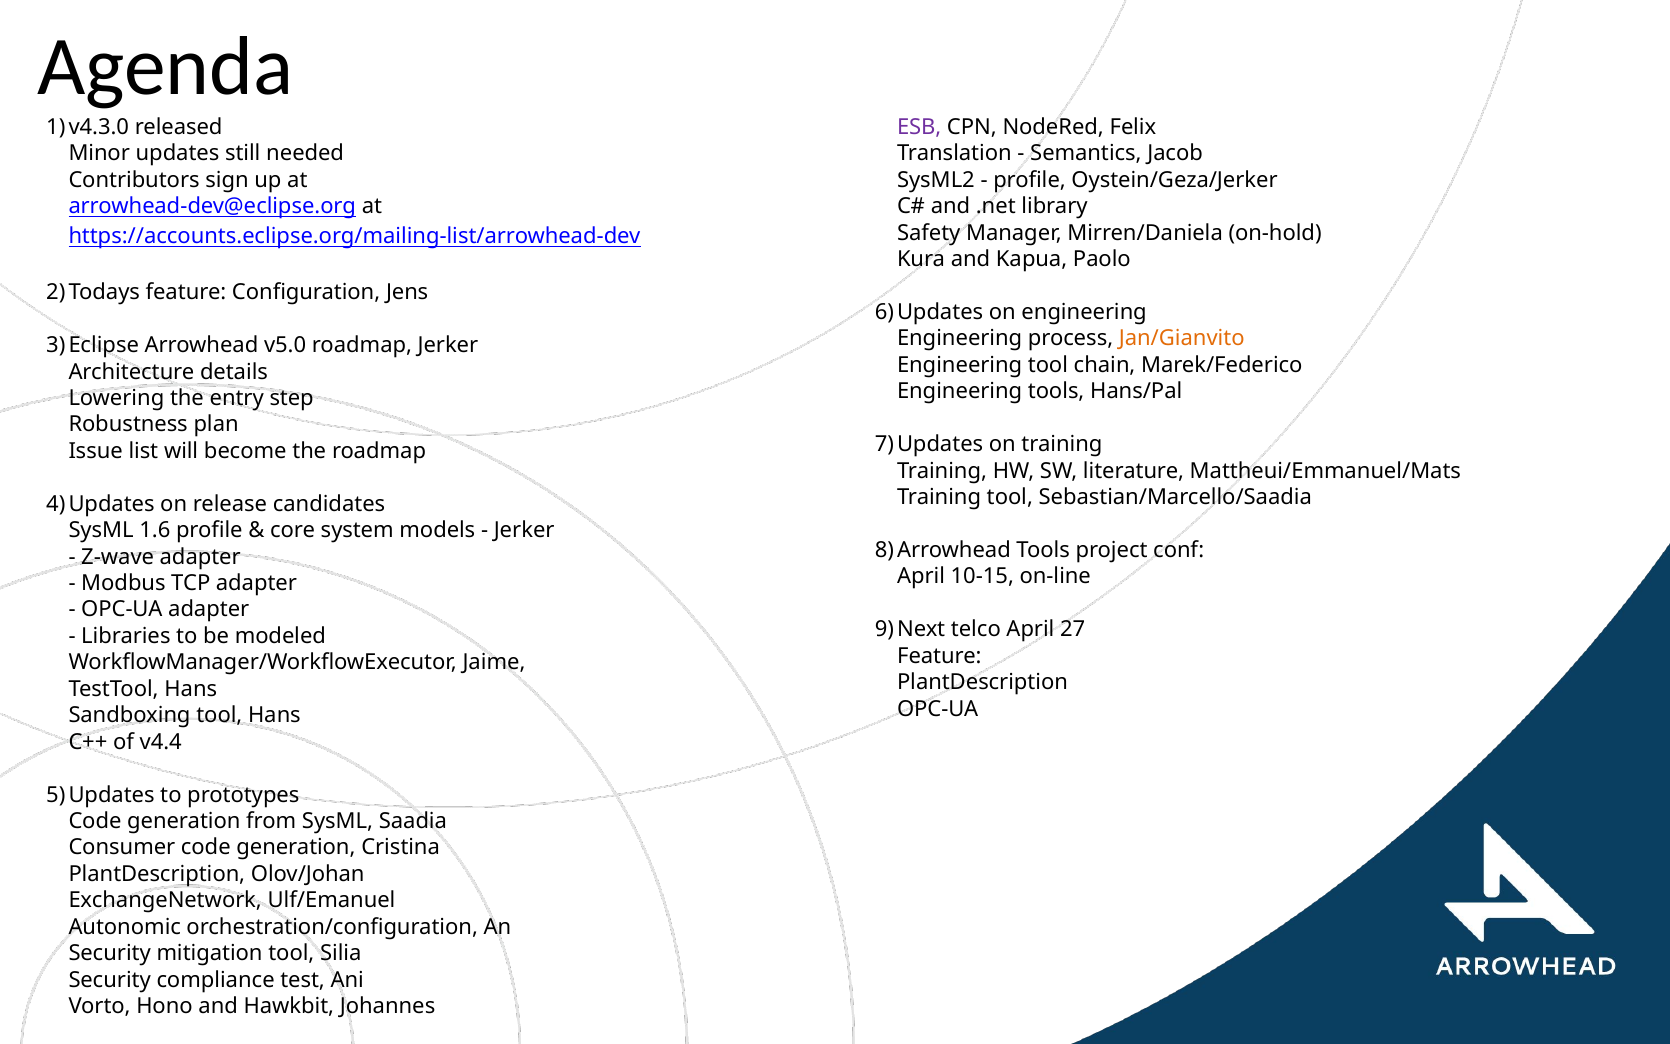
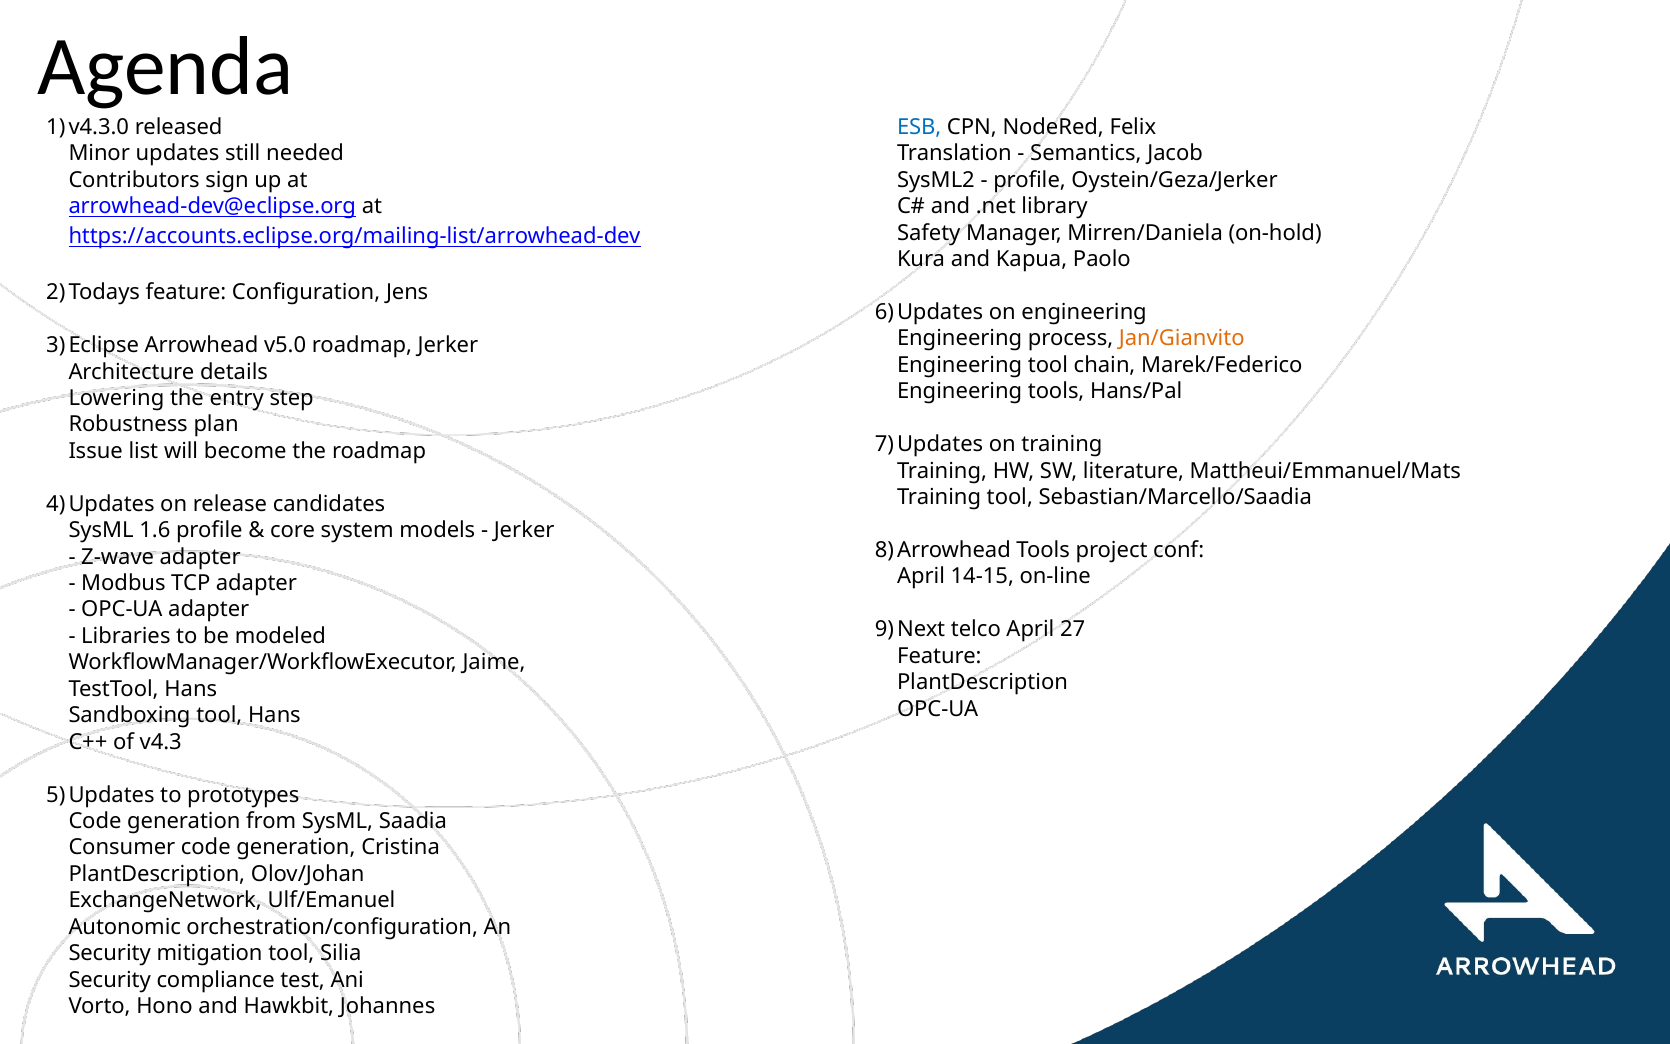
ESB colour: purple -> blue
10-15: 10-15 -> 14-15
v4.4: v4.4 -> v4.3
